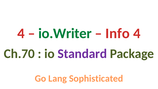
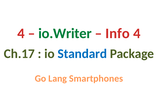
Ch.70: Ch.70 -> Ch.17
Standard colour: purple -> blue
Sophisticated: Sophisticated -> Smartphones
